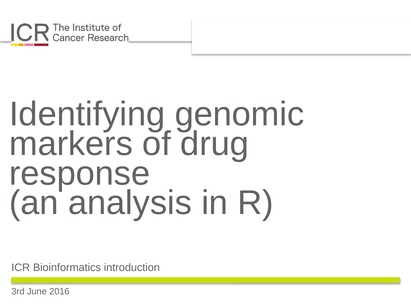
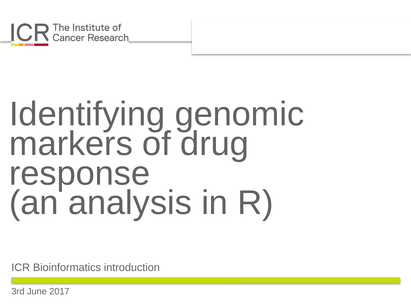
2016: 2016 -> 2017
